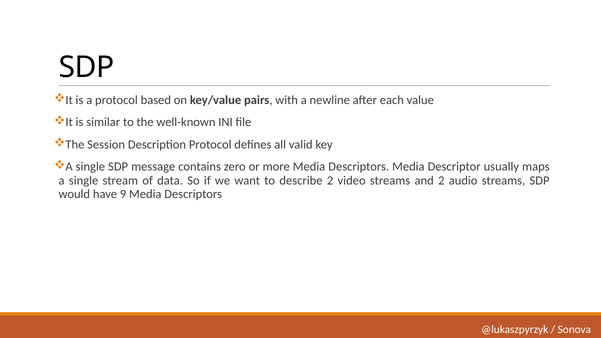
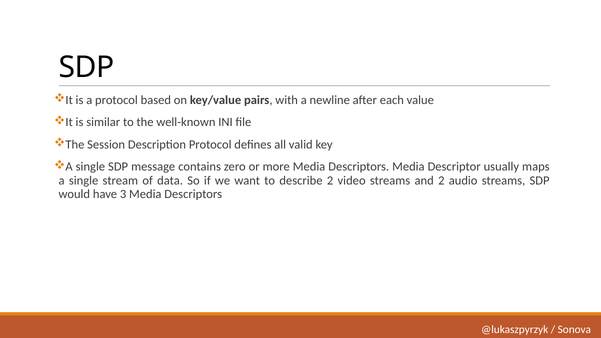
9: 9 -> 3
